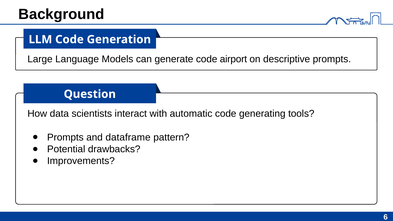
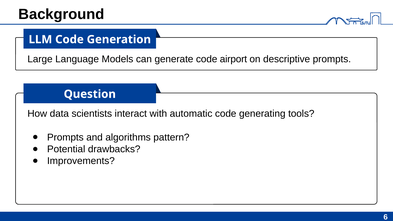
dataframe: dataframe -> algorithms
